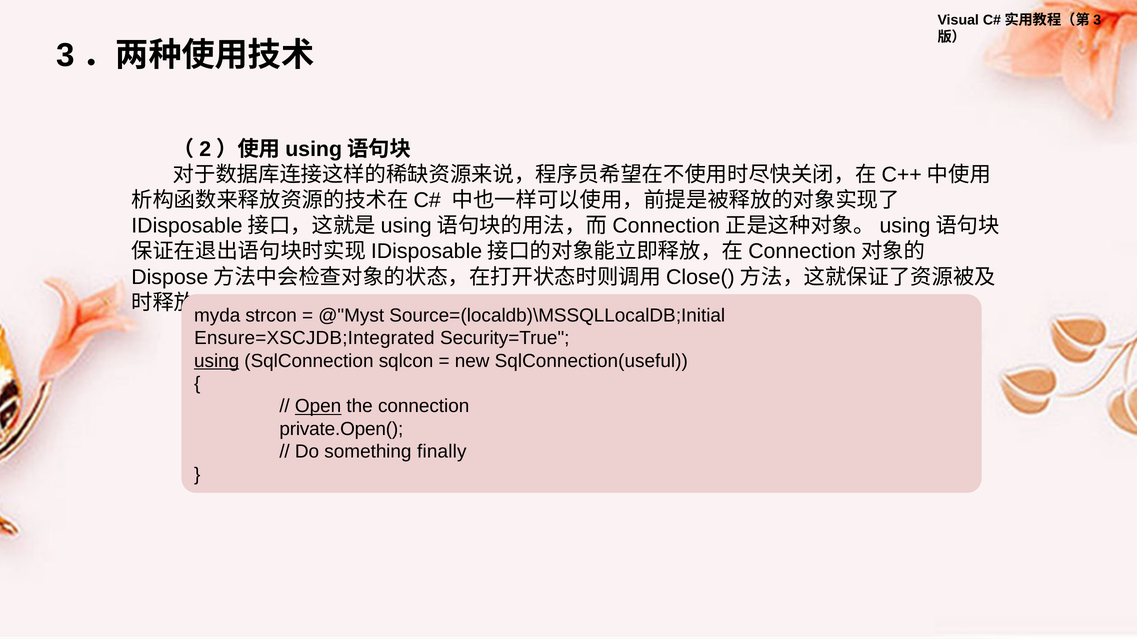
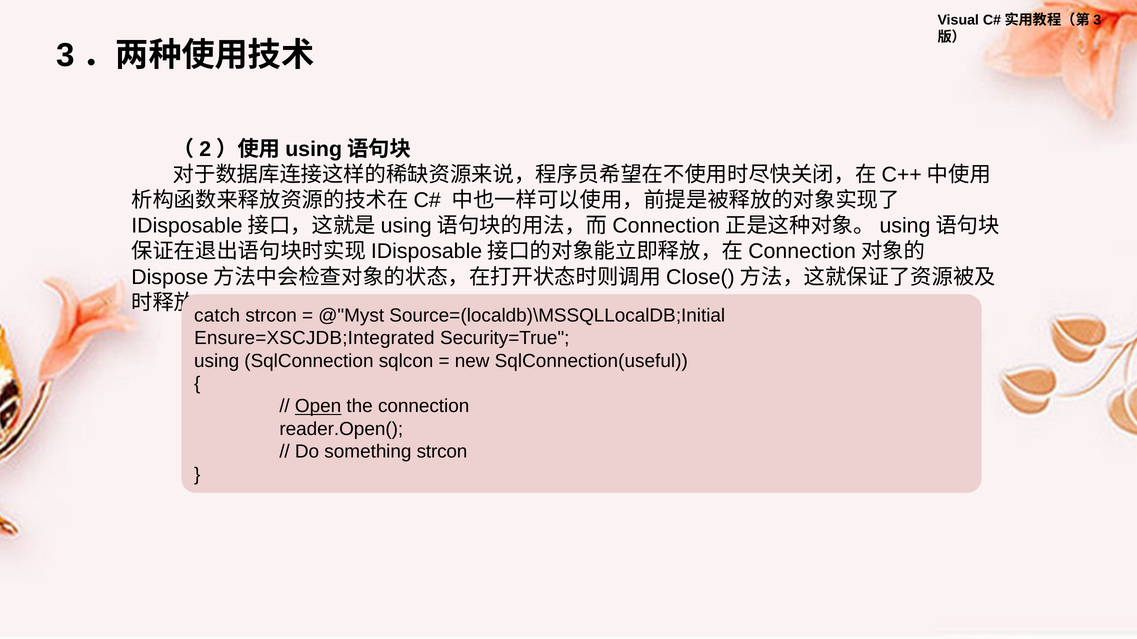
myda: myda -> catch
using underline: present -> none
private.Open(: private.Open( -> reader.Open(
something finally: finally -> strcon
